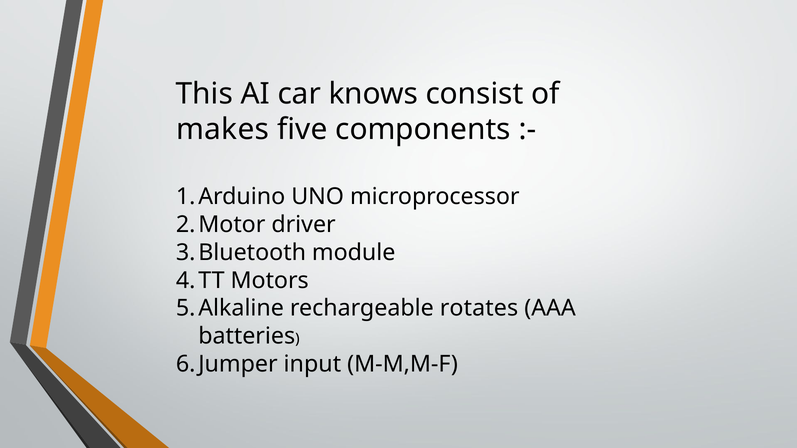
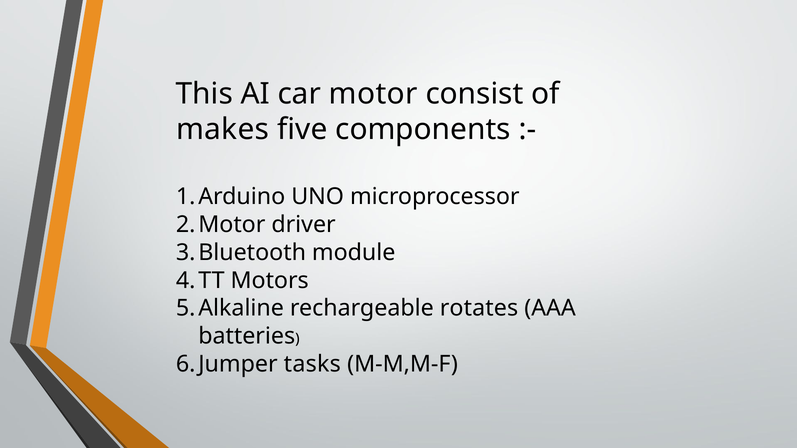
knows: knows -> motor
input: input -> tasks
